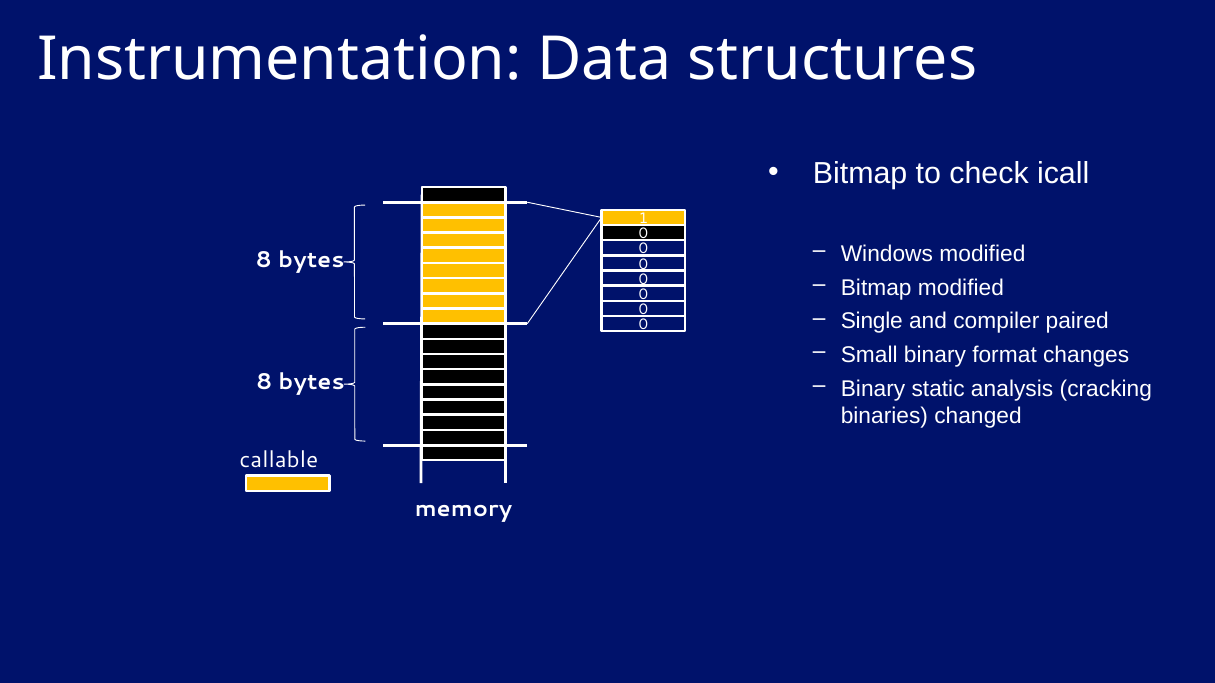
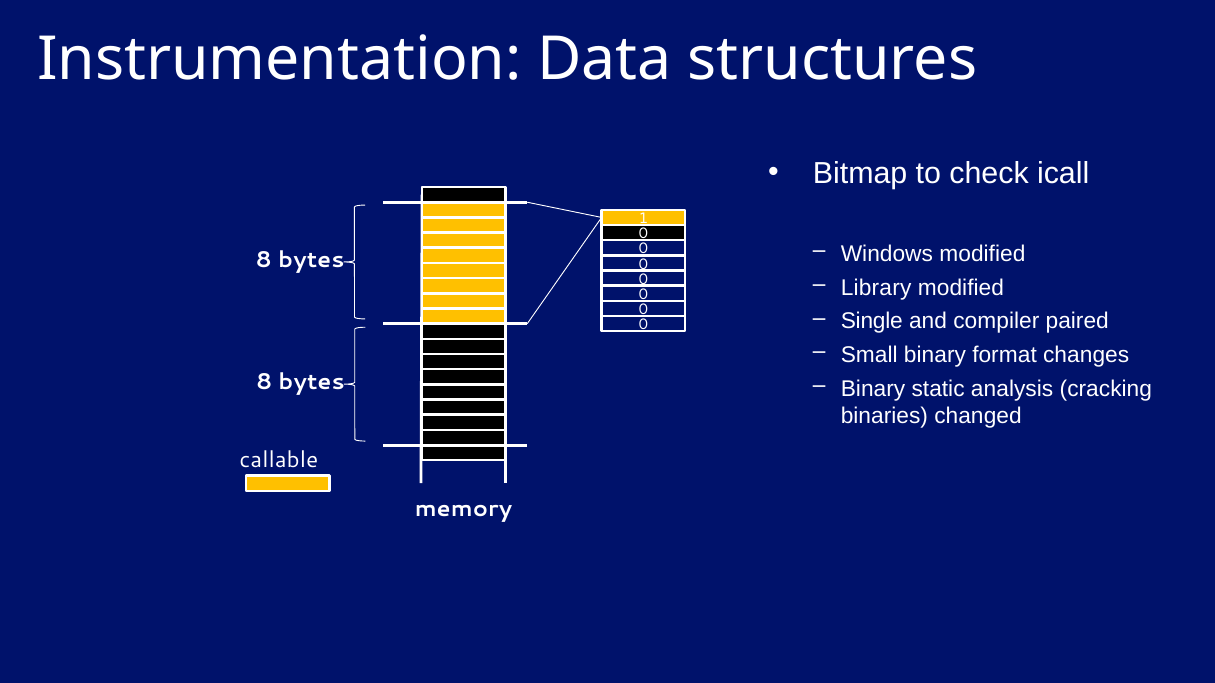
Bitmap at (876, 288): Bitmap -> Library
